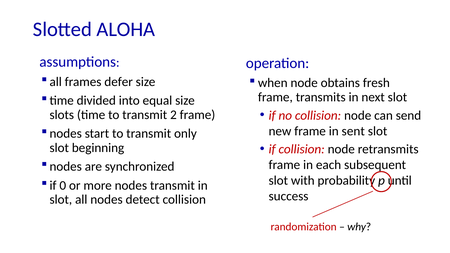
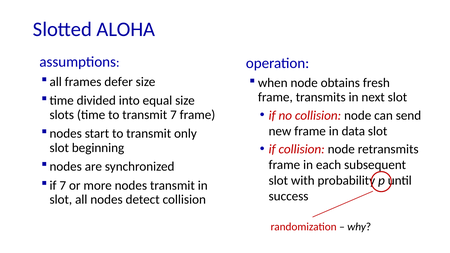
transmit 2: 2 -> 7
sent: sent -> data
if 0: 0 -> 7
